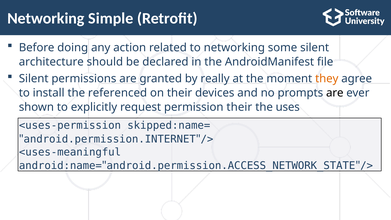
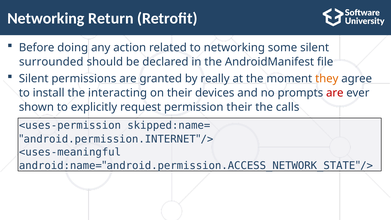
Simple: Simple -> Return
architecture: architecture -> surrounded
referenced: referenced -> interacting
are at (335, 93) colour: black -> red
uses: uses -> calls
